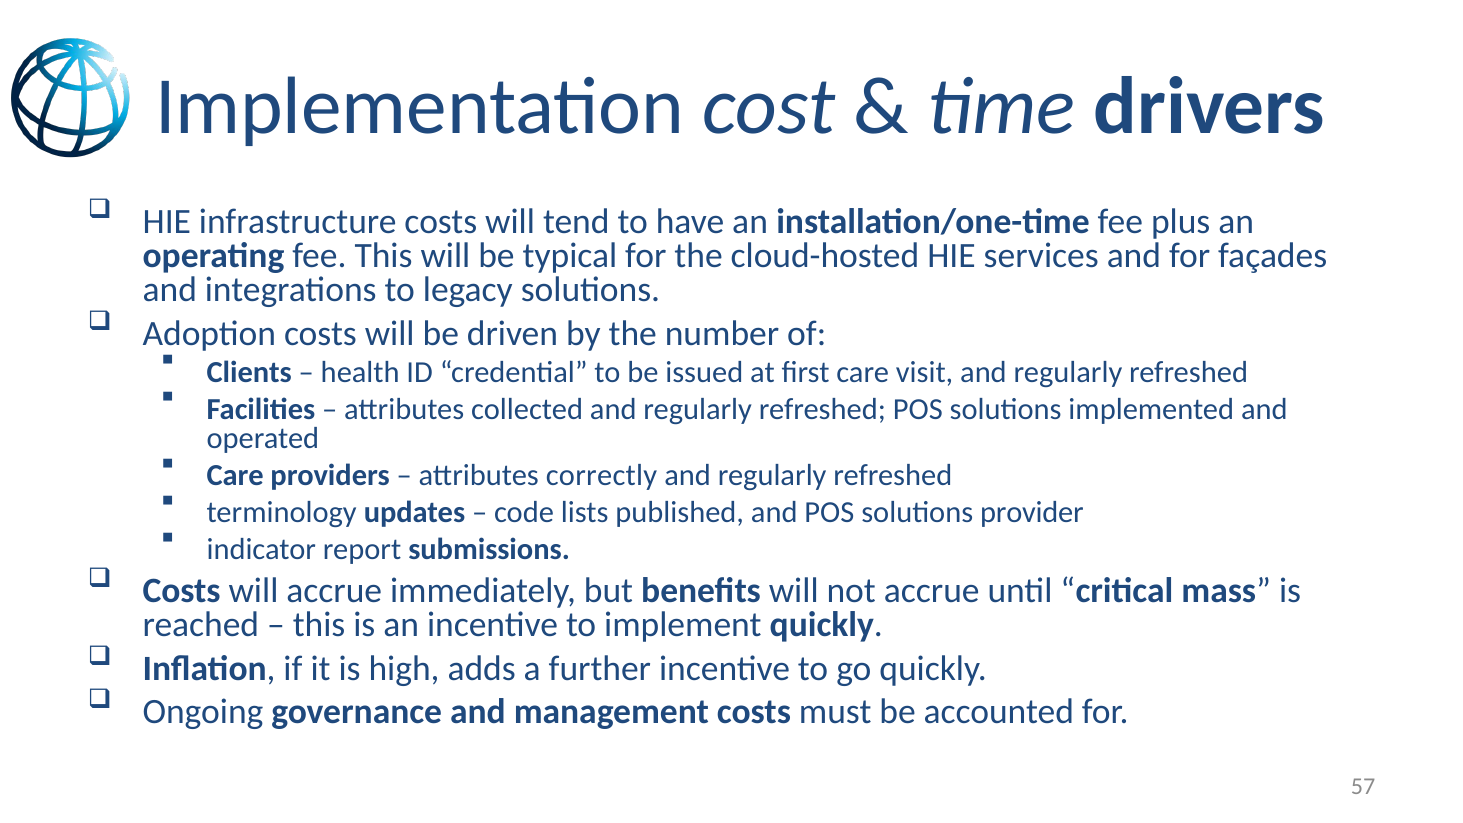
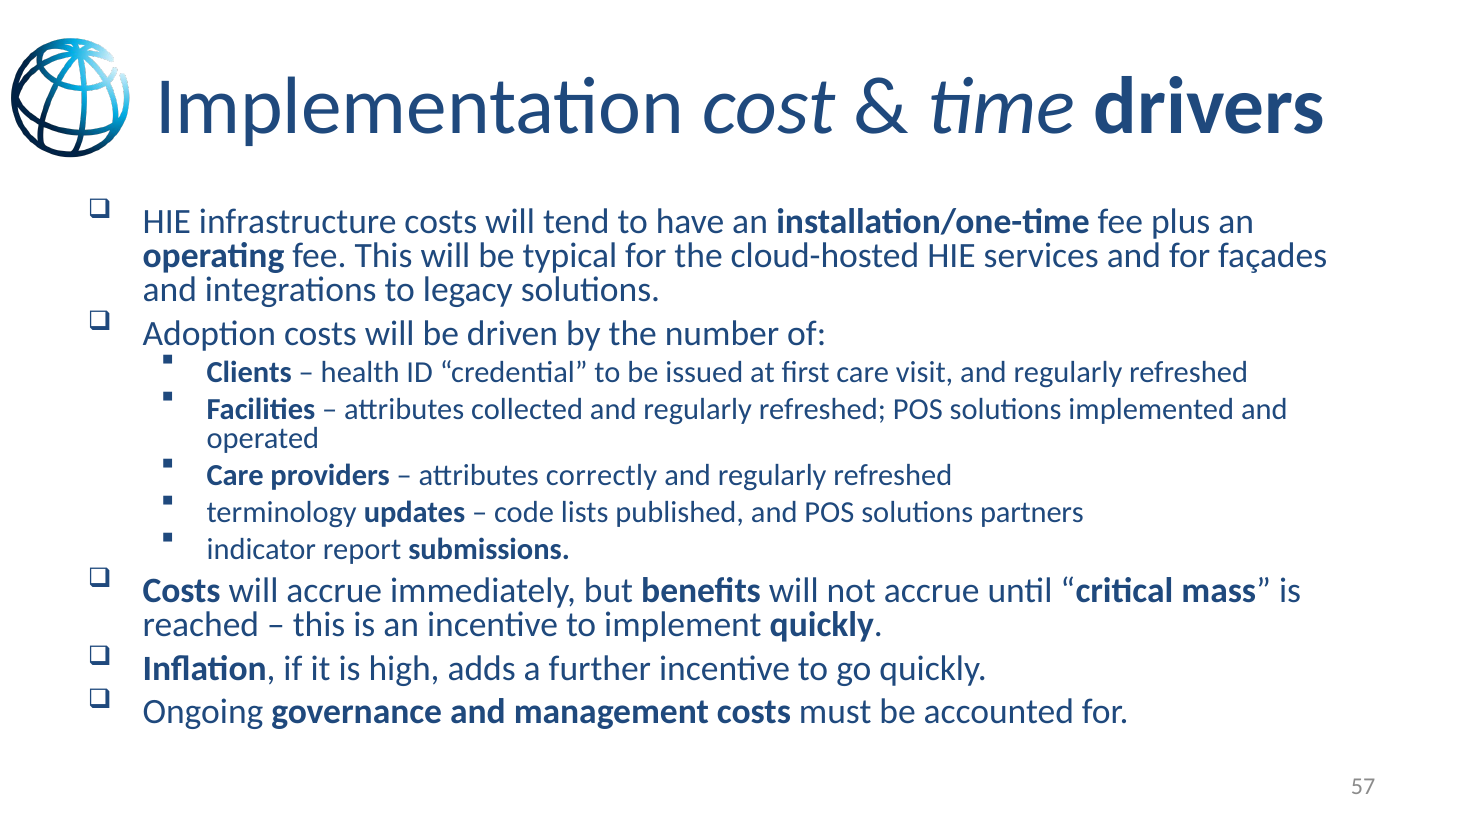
provider: provider -> partners
